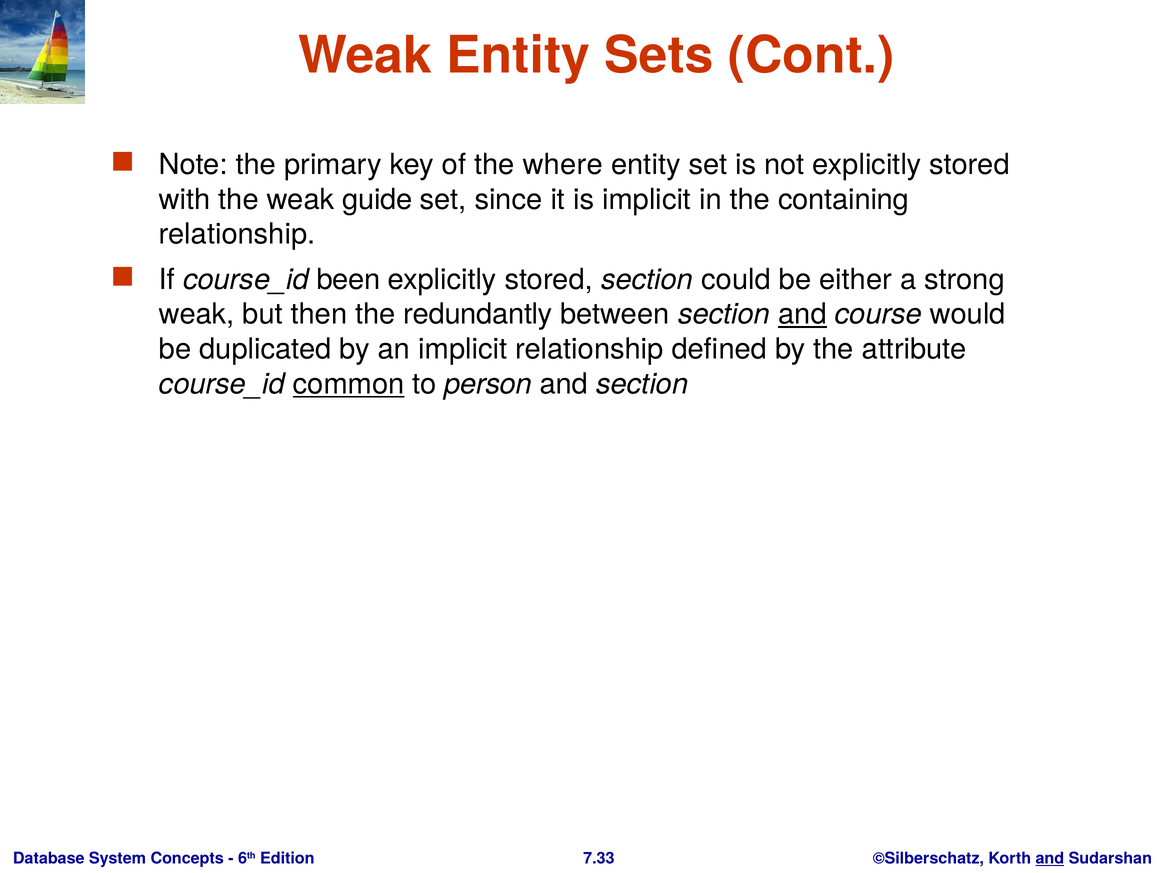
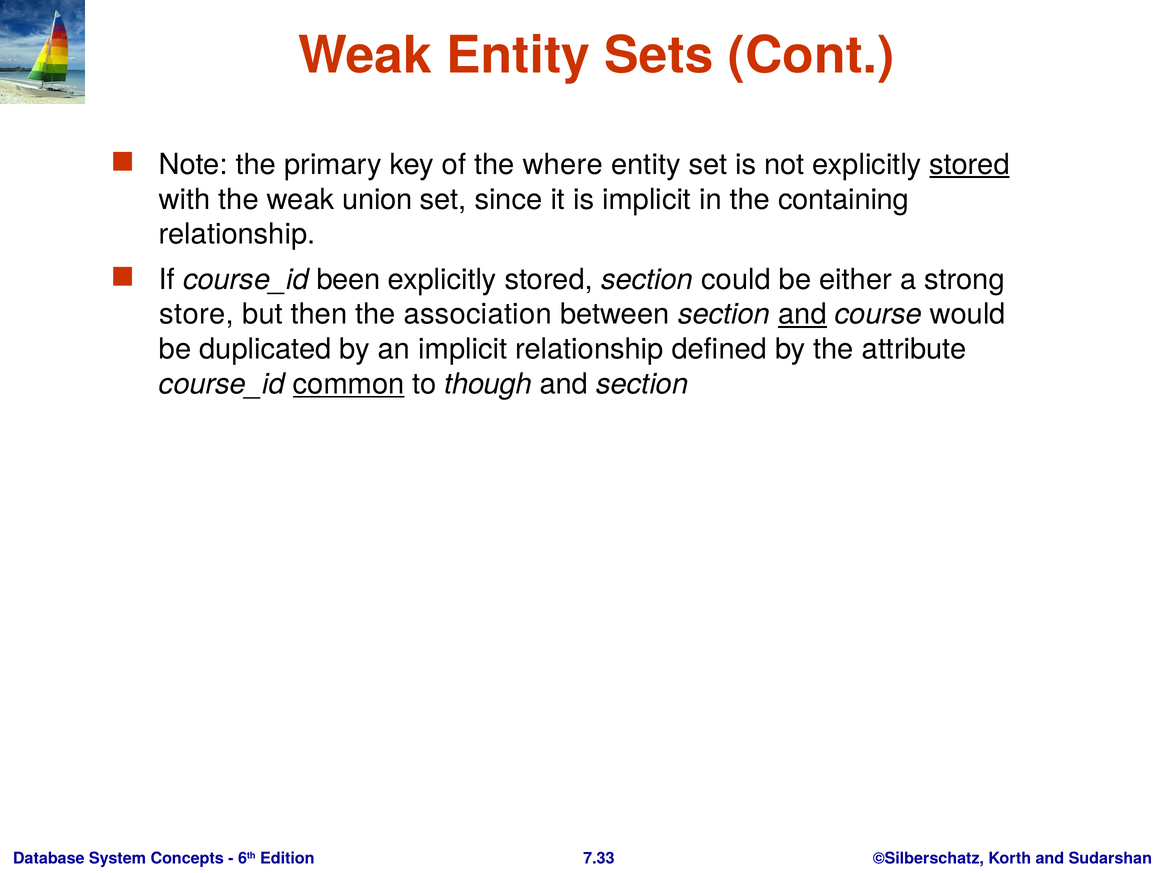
stored at (970, 165) underline: none -> present
guide: guide -> union
weak at (197, 314): weak -> store
redundantly: redundantly -> association
person: person -> though
and at (1050, 858) underline: present -> none
